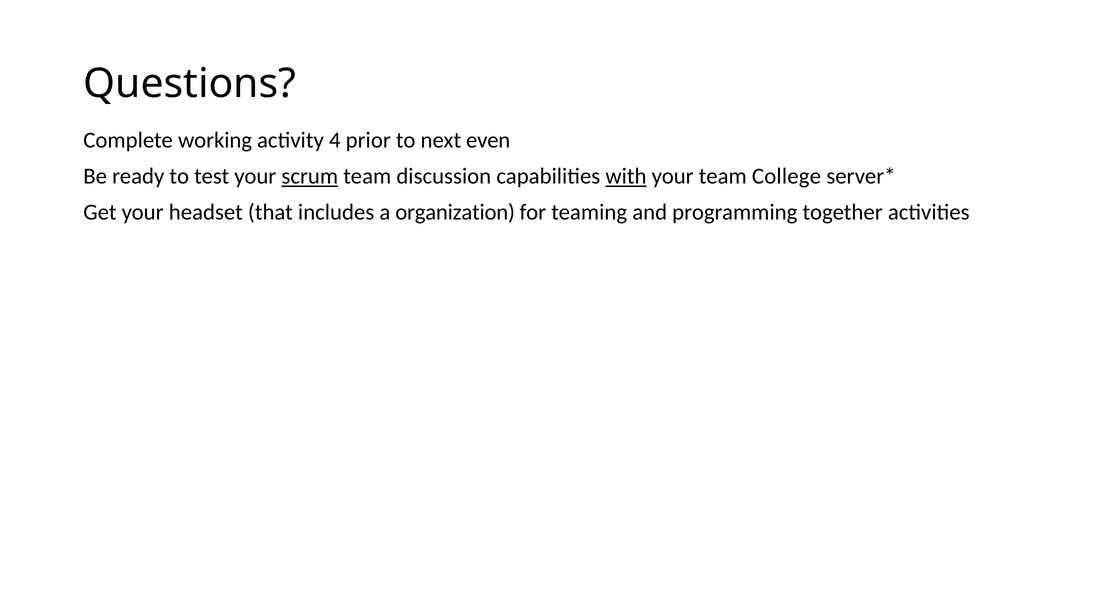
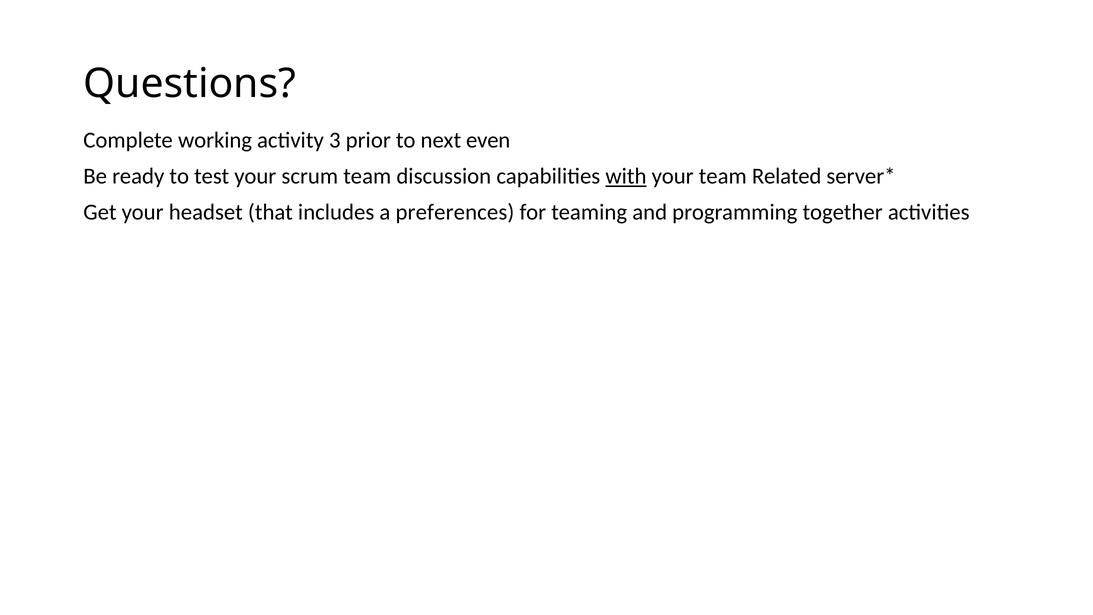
4: 4 -> 3
scrum underline: present -> none
College: College -> Related
organization: organization -> preferences
